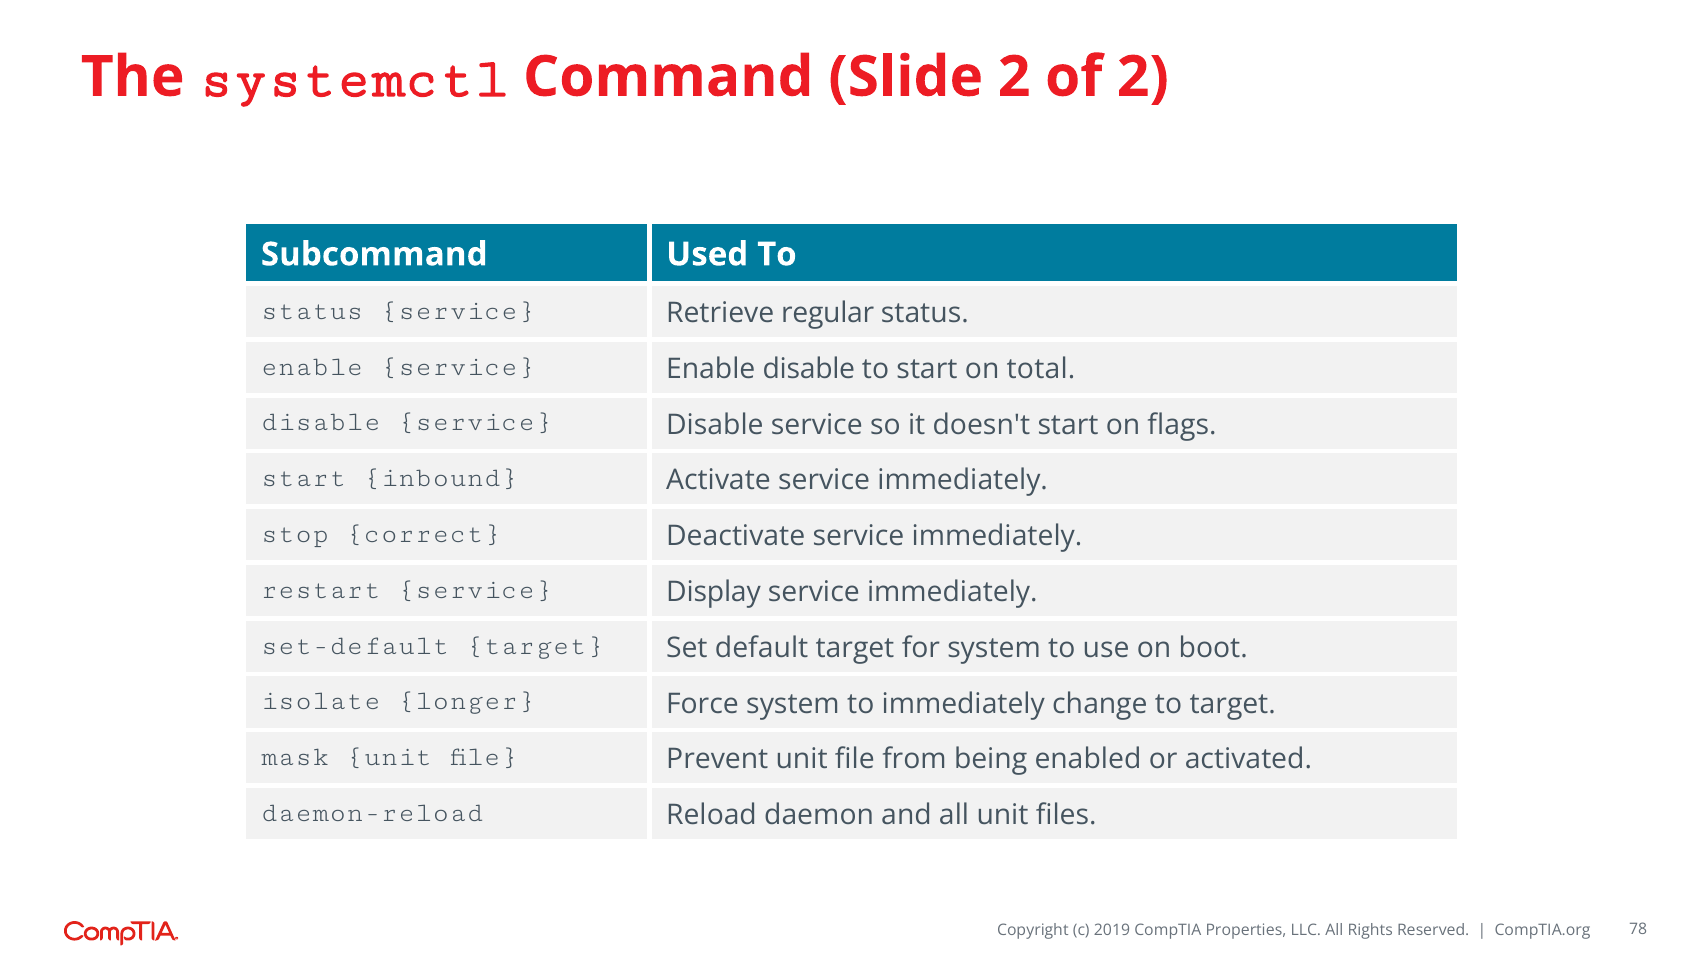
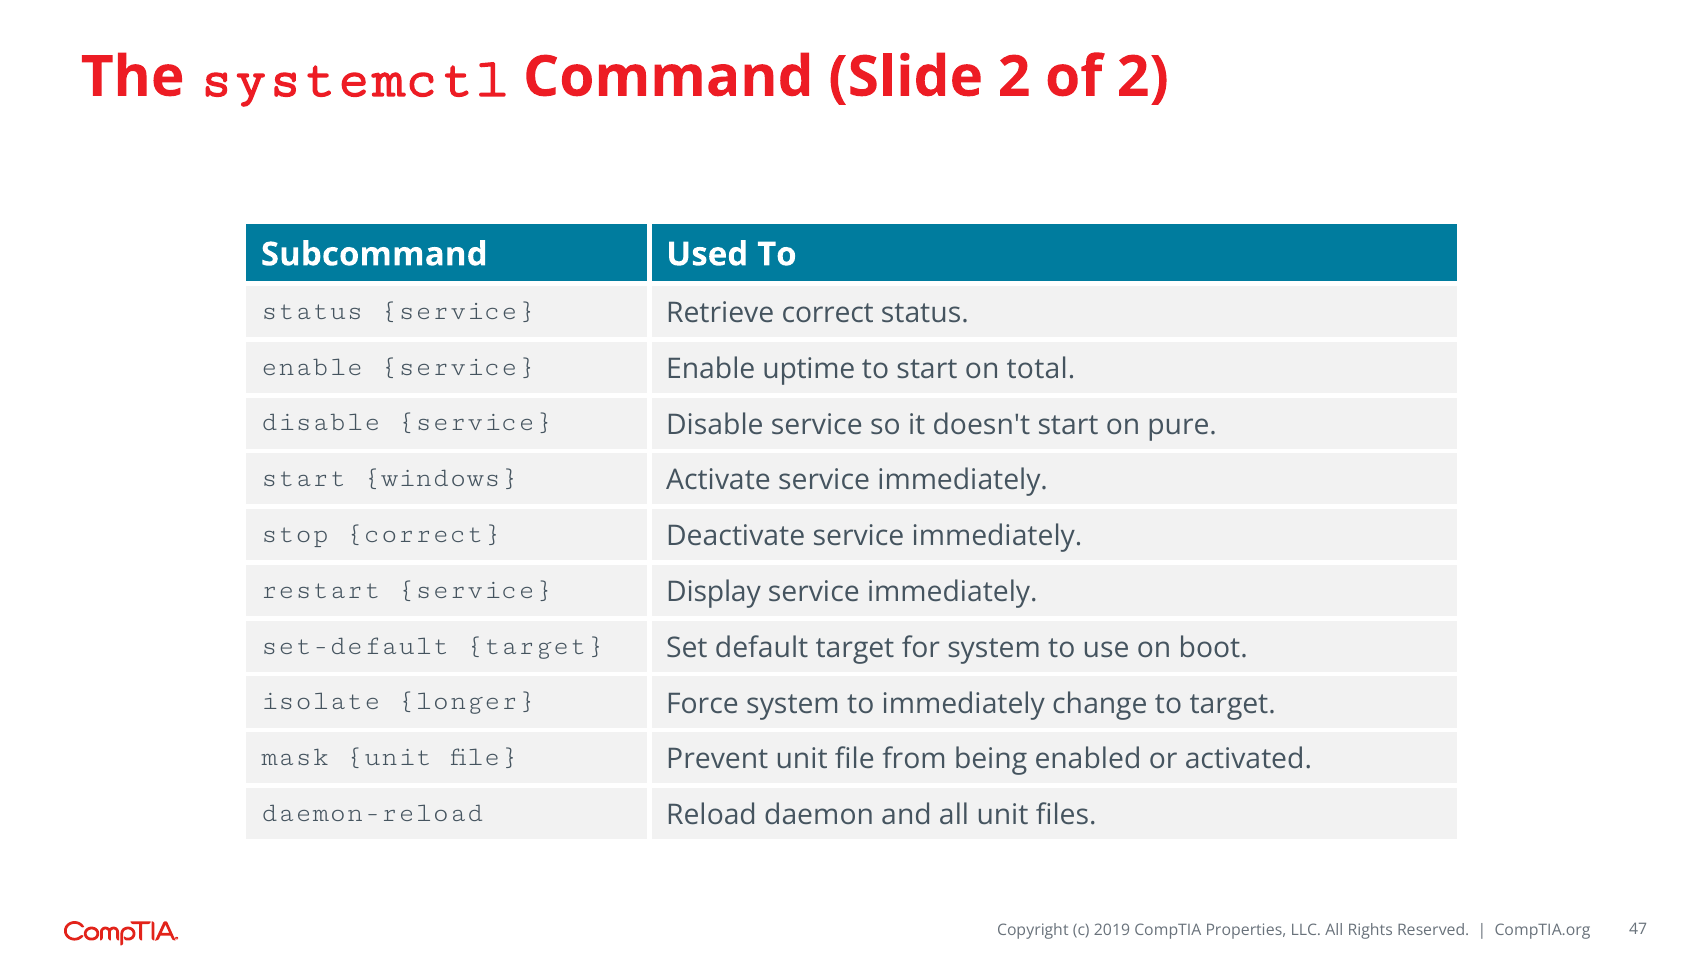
Retrieve regular: regular -> correct
Enable disable: disable -> uptime
flags: flags -> pure
inbound: inbound -> windows
78: 78 -> 47
